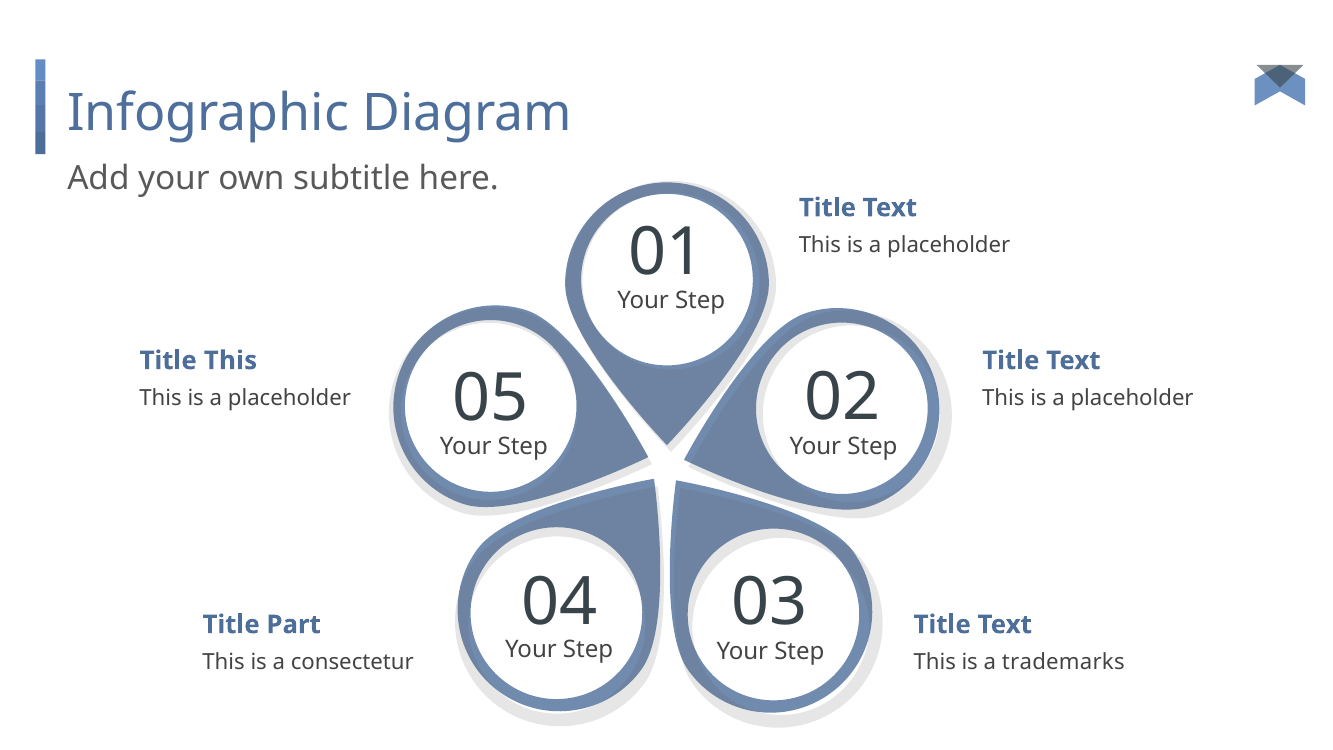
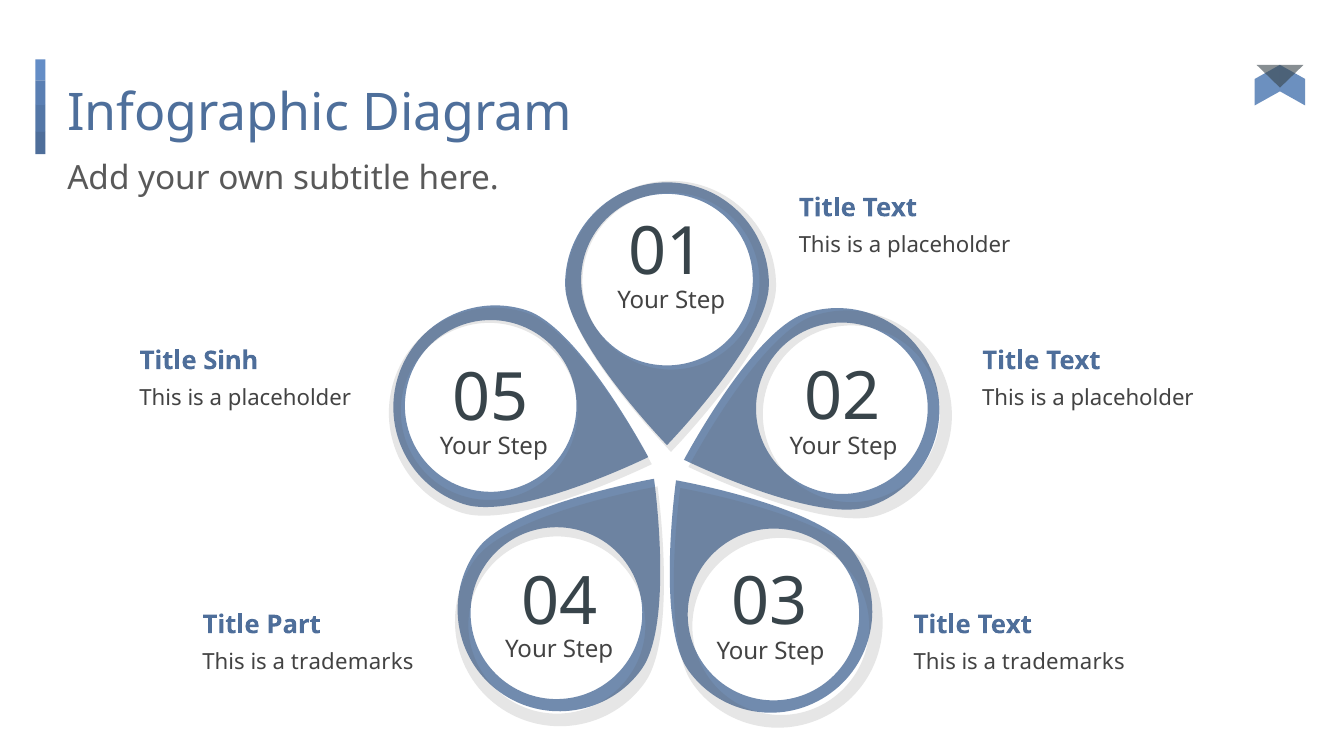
Title This: This -> Sinh
consectetur at (352, 662): consectetur -> trademarks
